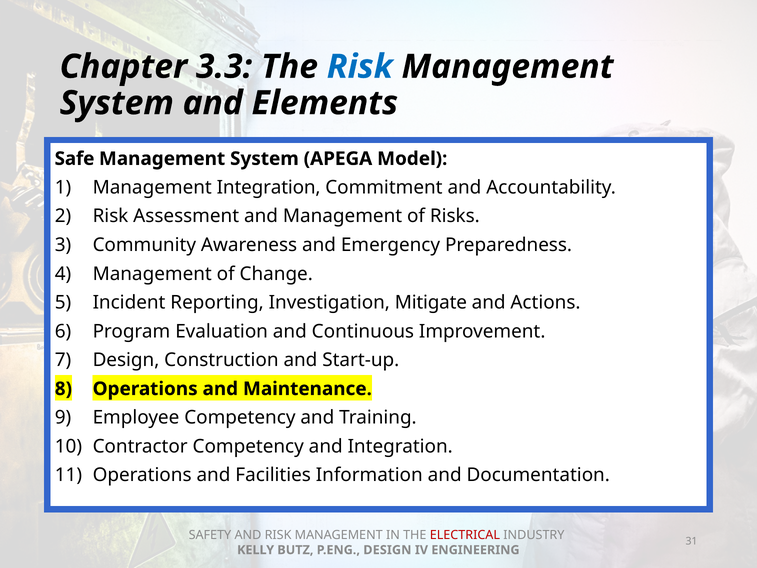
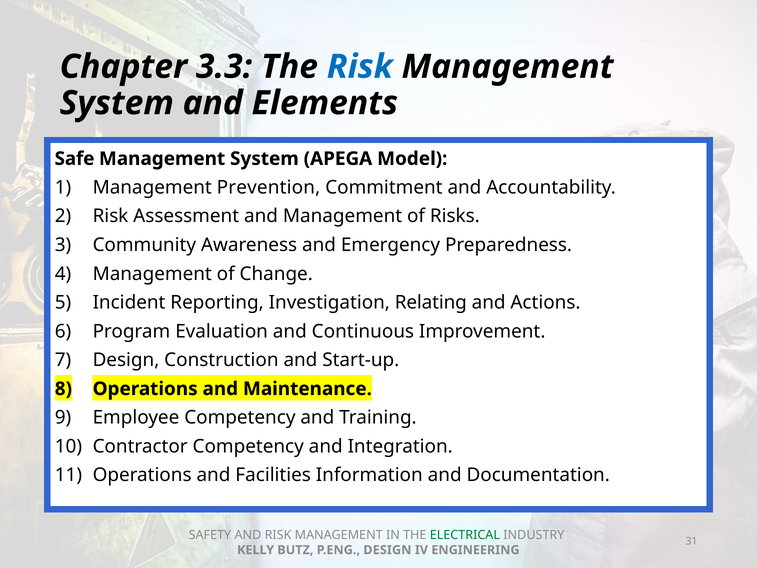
Management Integration: Integration -> Prevention
Mitigate: Mitigate -> Relating
ELECTRICAL colour: red -> green
